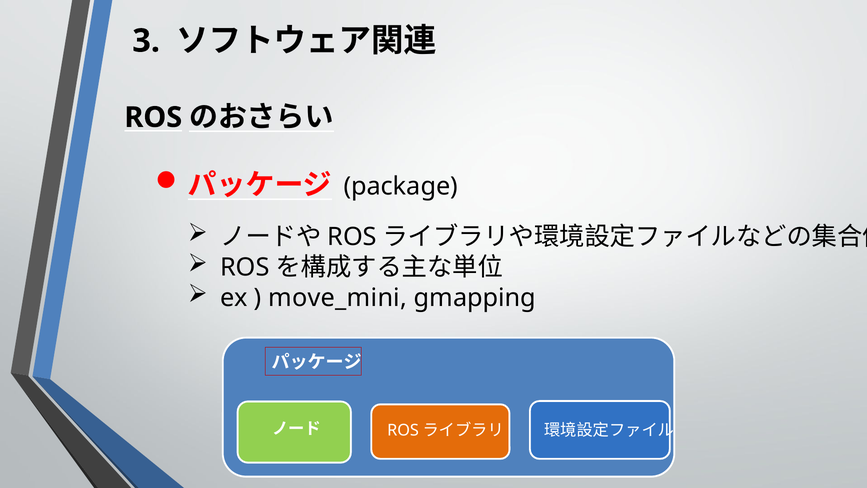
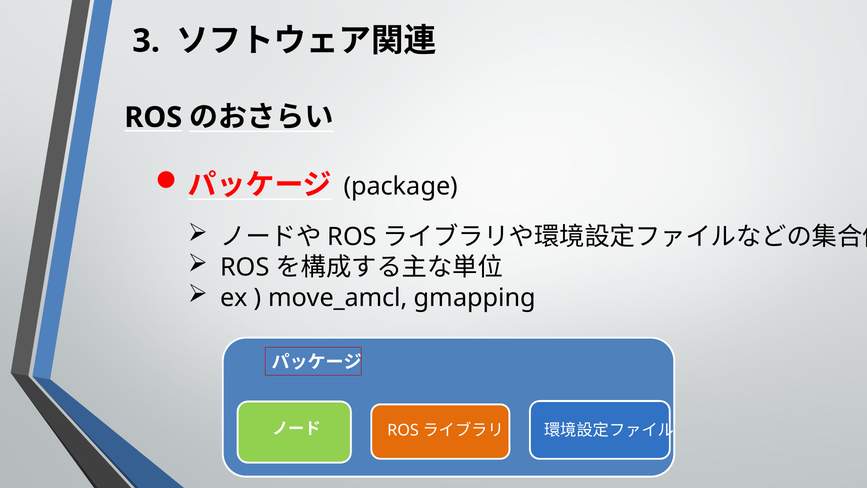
move_mini: move_mini -> move_amcl
